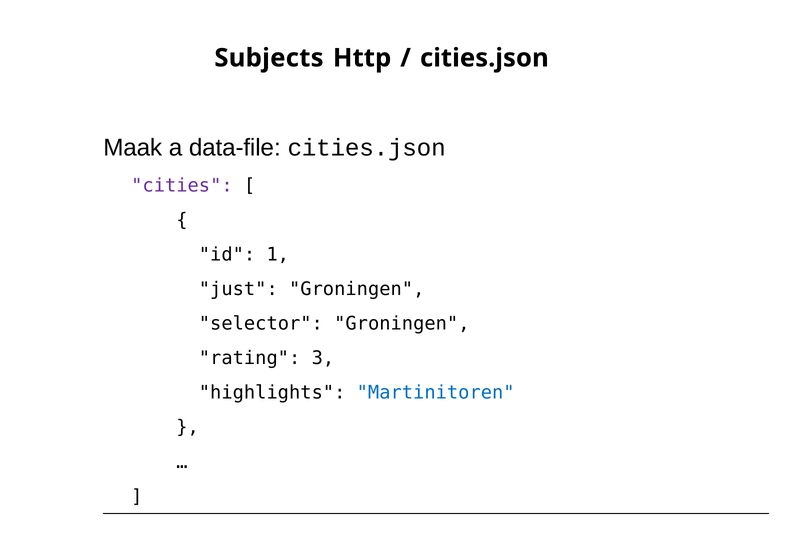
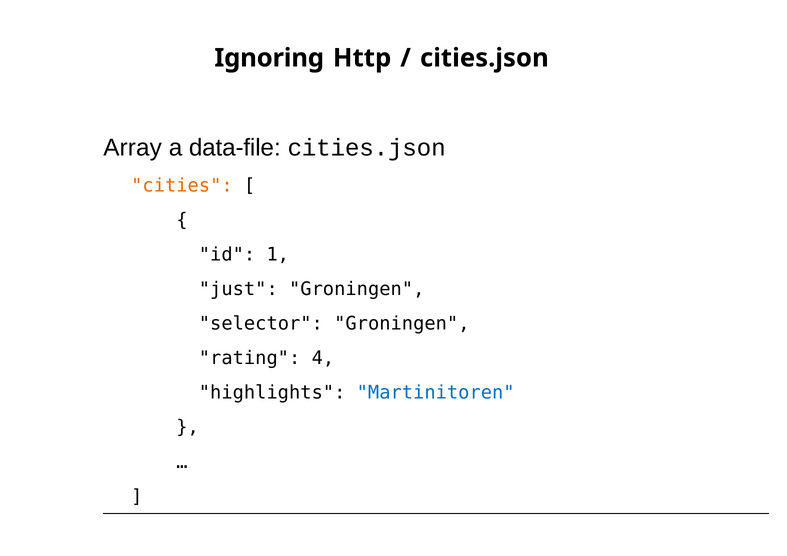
Subjects: Subjects -> Ignoring
Maak: Maak -> Array
cities colour: purple -> orange
3: 3 -> 4
